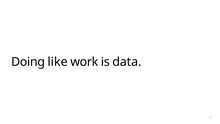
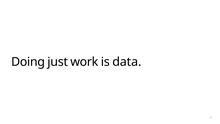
like: like -> just
